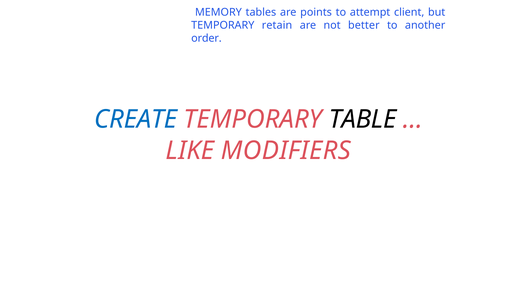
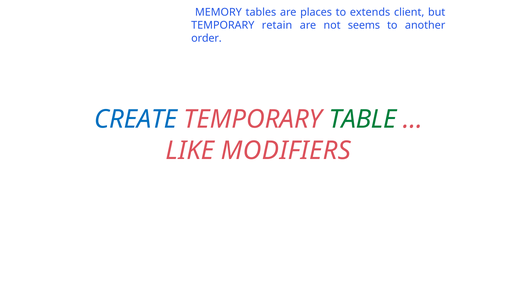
points: points -> places
attempt: attempt -> extends
better: better -> seems
TABLE colour: black -> green
